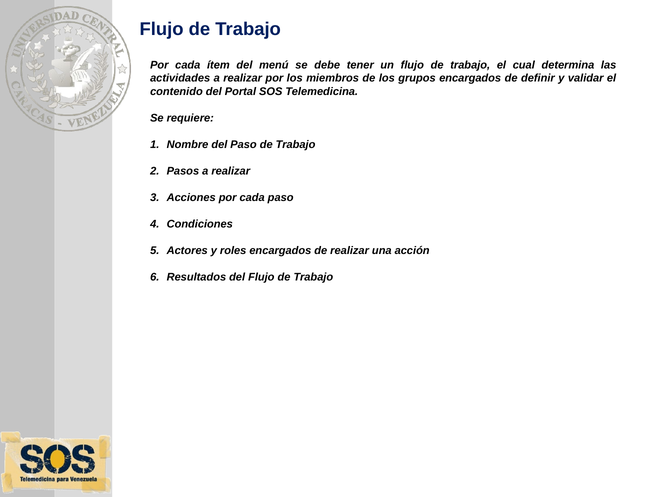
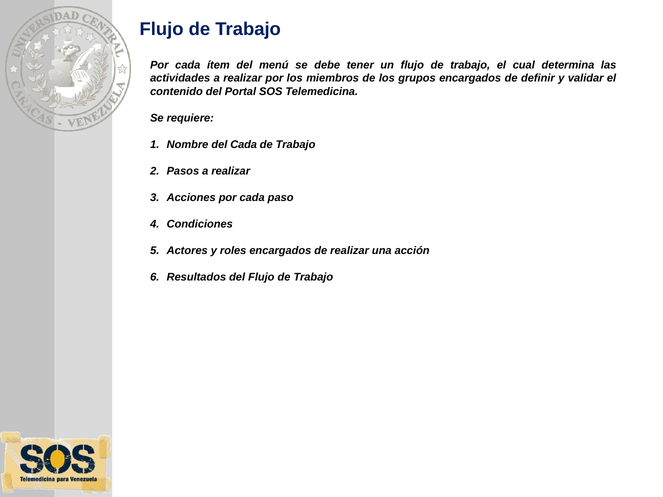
del Paso: Paso -> Cada
